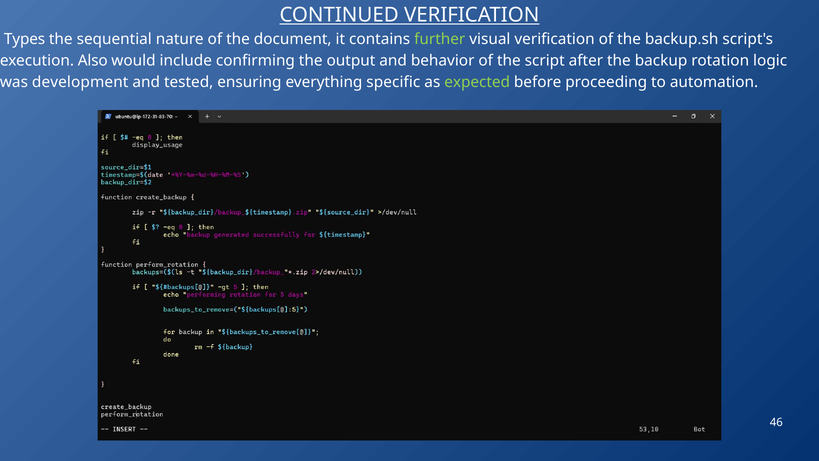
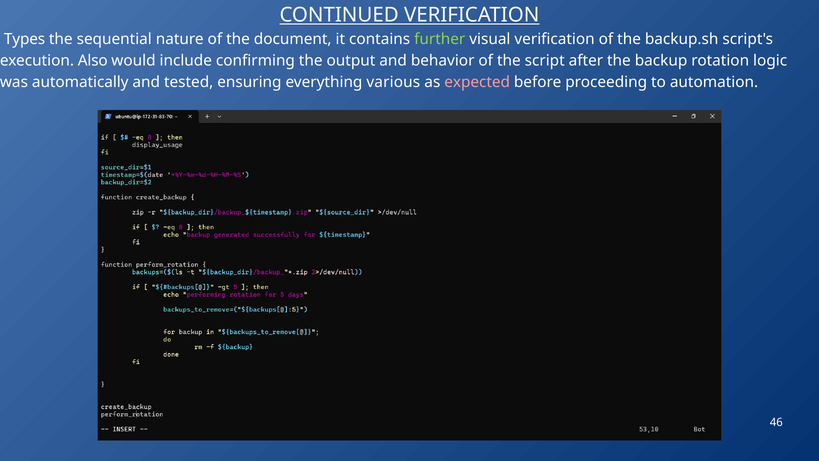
development: development -> automatically
specific: specific -> various
expected colour: light green -> pink
